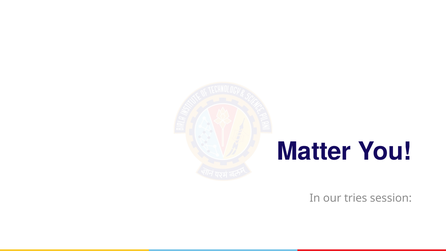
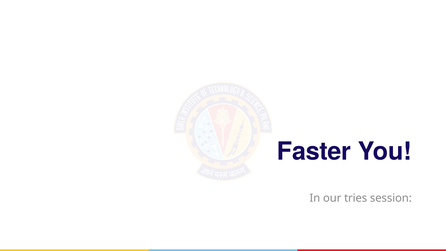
Matter: Matter -> Faster
